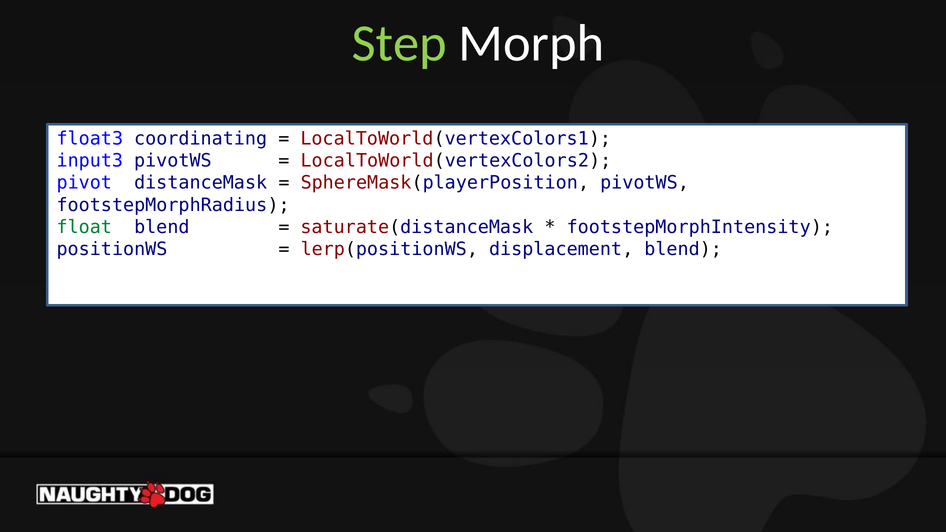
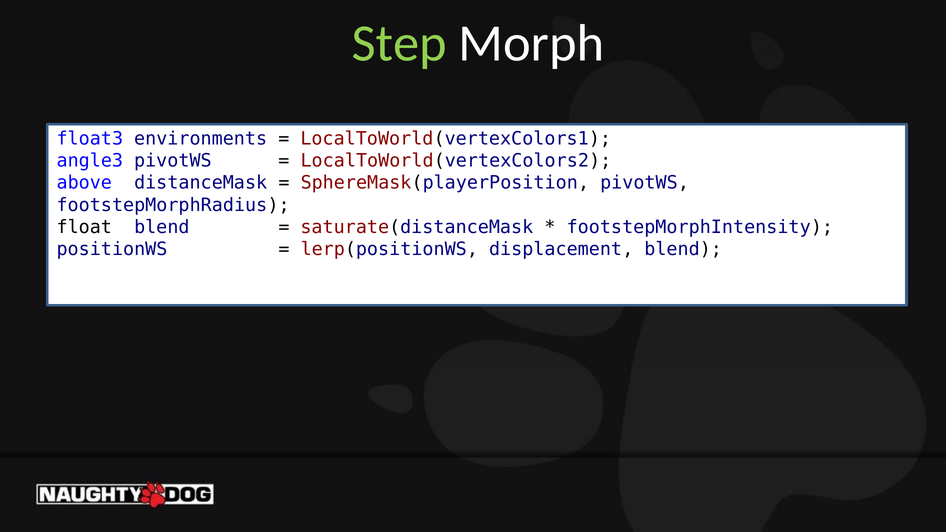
coordinating: coordinating -> environments
input3: input3 -> angle3
pivot: pivot -> above
float colour: green -> black
